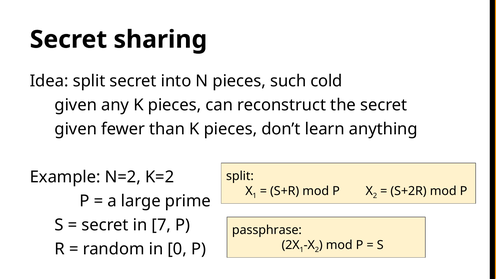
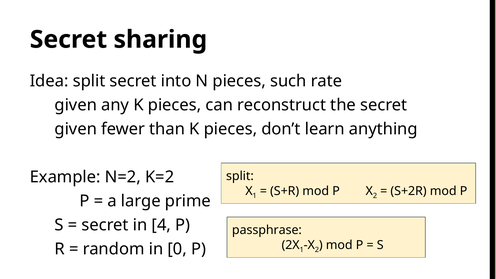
cold: cold -> rate
7: 7 -> 4
